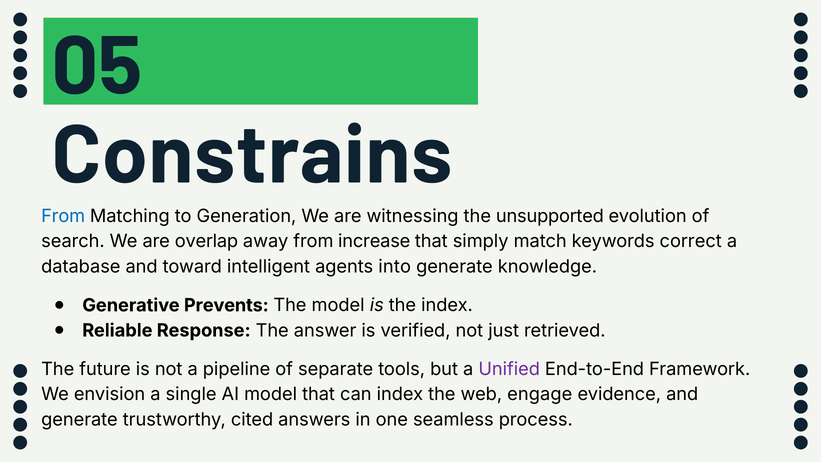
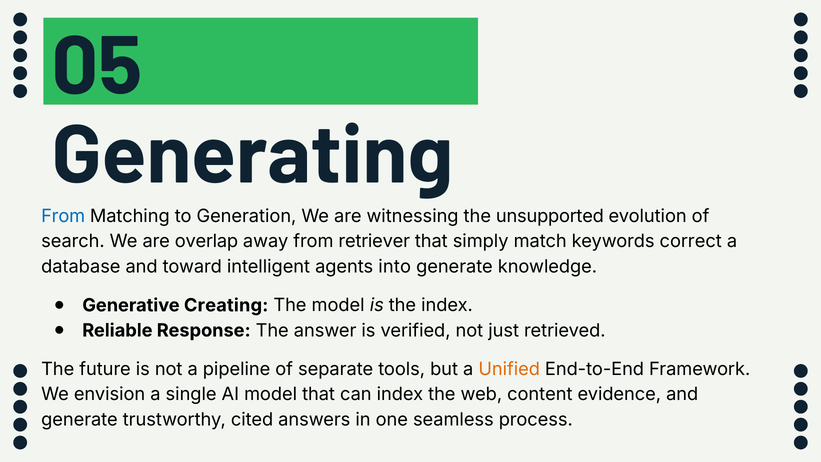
Constrains: Constrains -> Generating
increase: increase -> retriever
Prevents: Prevents -> Creating
Unified colour: purple -> orange
engage: engage -> content
